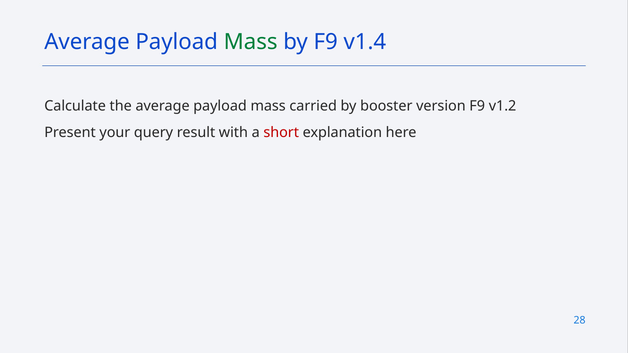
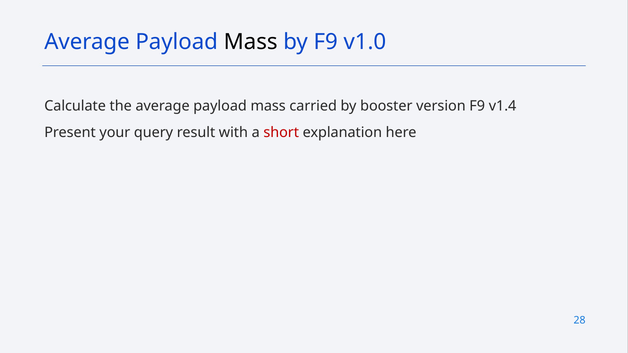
Mass at (251, 42) colour: green -> black
v1.4: v1.4 -> v1.0
v1.2: v1.2 -> v1.4
